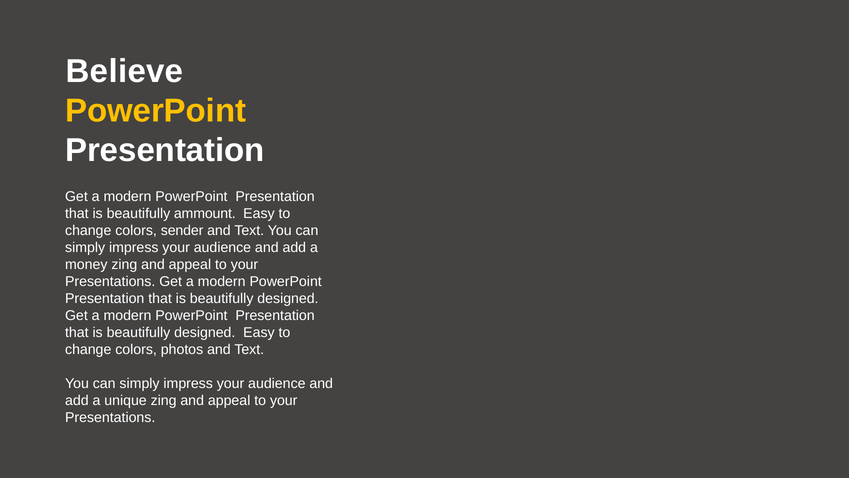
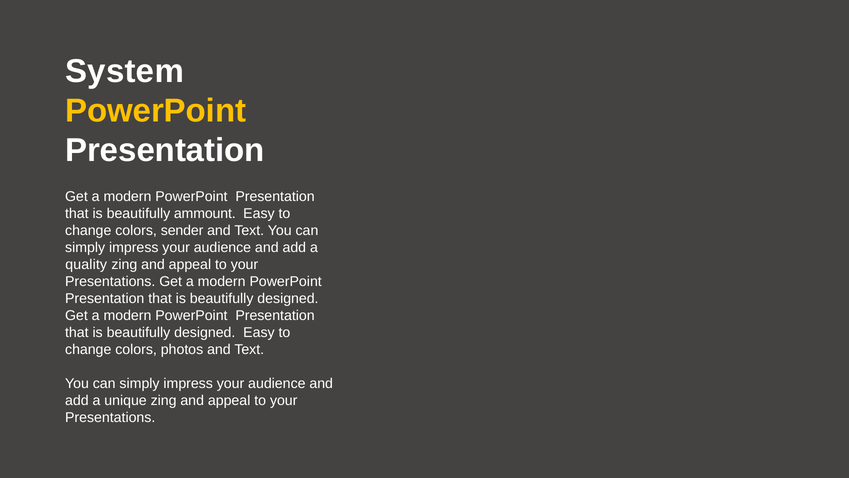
Believe: Believe -> System
money: money -> quality
